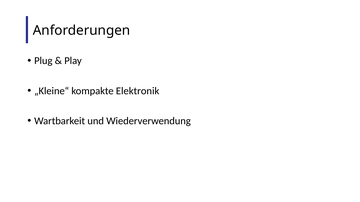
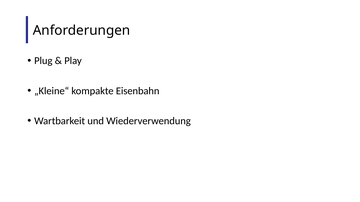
Elektronik: Elektronik -> Eisenbahn
